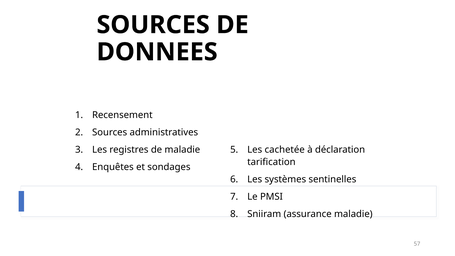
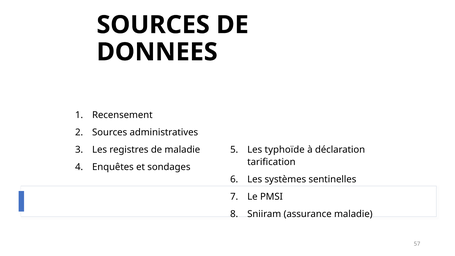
cachetée: cachetée -> typhoïde
